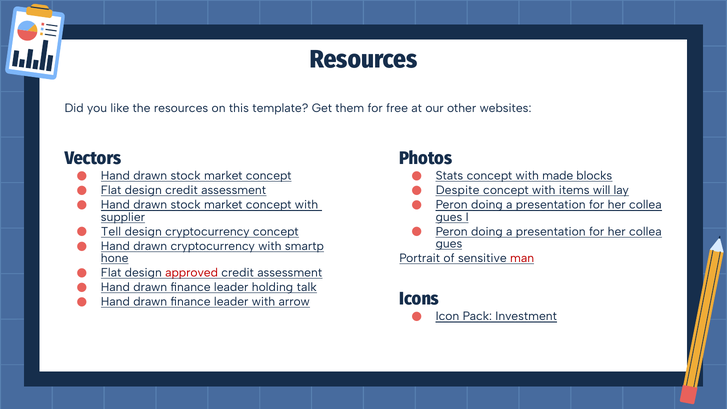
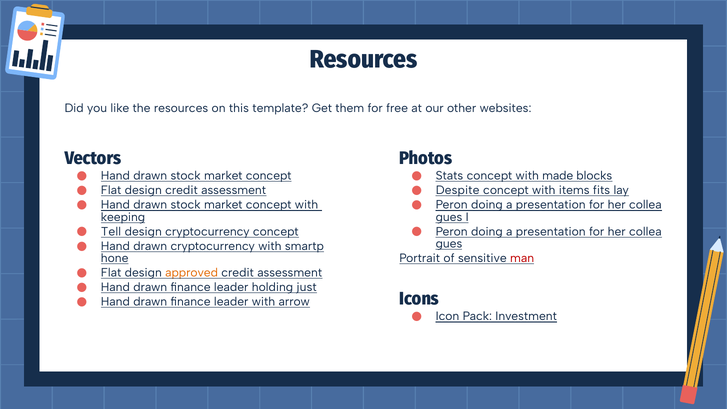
will: will -> fits
supplier: supplier -> keeping
approved colour: red -> orange
talk: talk -> just
